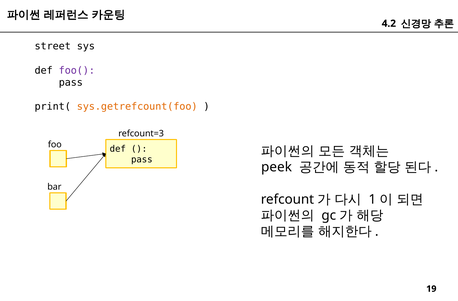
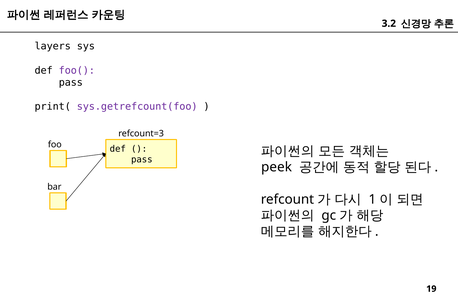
4.2: 4.2 -> 3.2
street: street -> layers
sys.getrefcount(foo colour: orange -> purple
